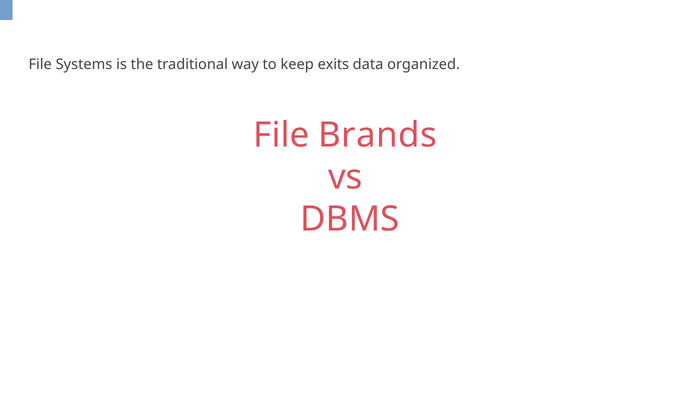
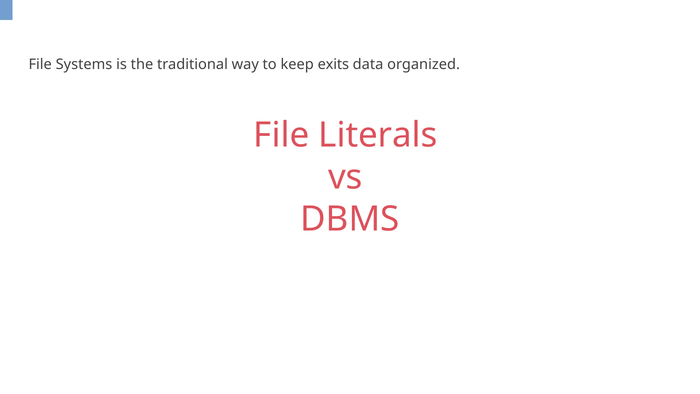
Brands: Brands -> Literals
